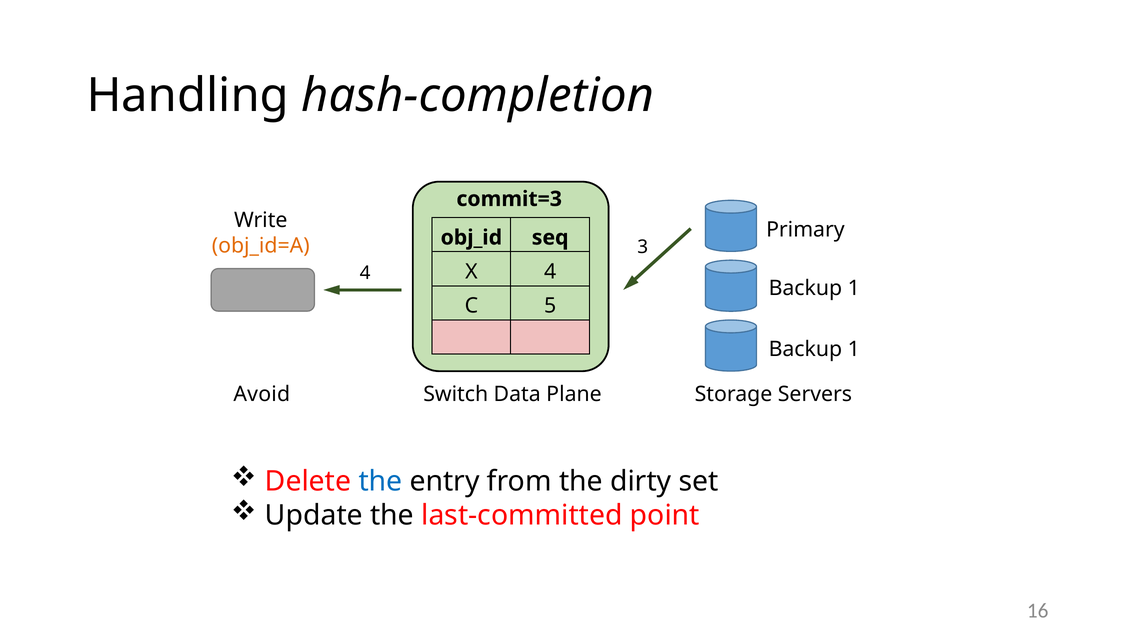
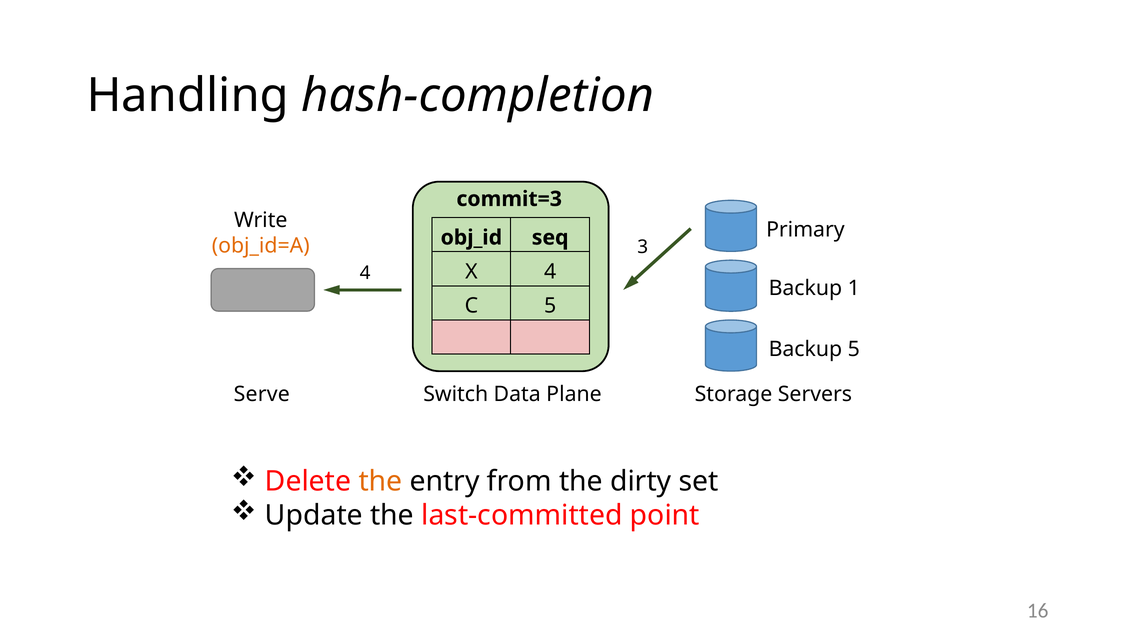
1 at (854, 349): 1 -> 5
Avoid: Avoid -> Serve
the at (380, 481) colour: blue -> orange
